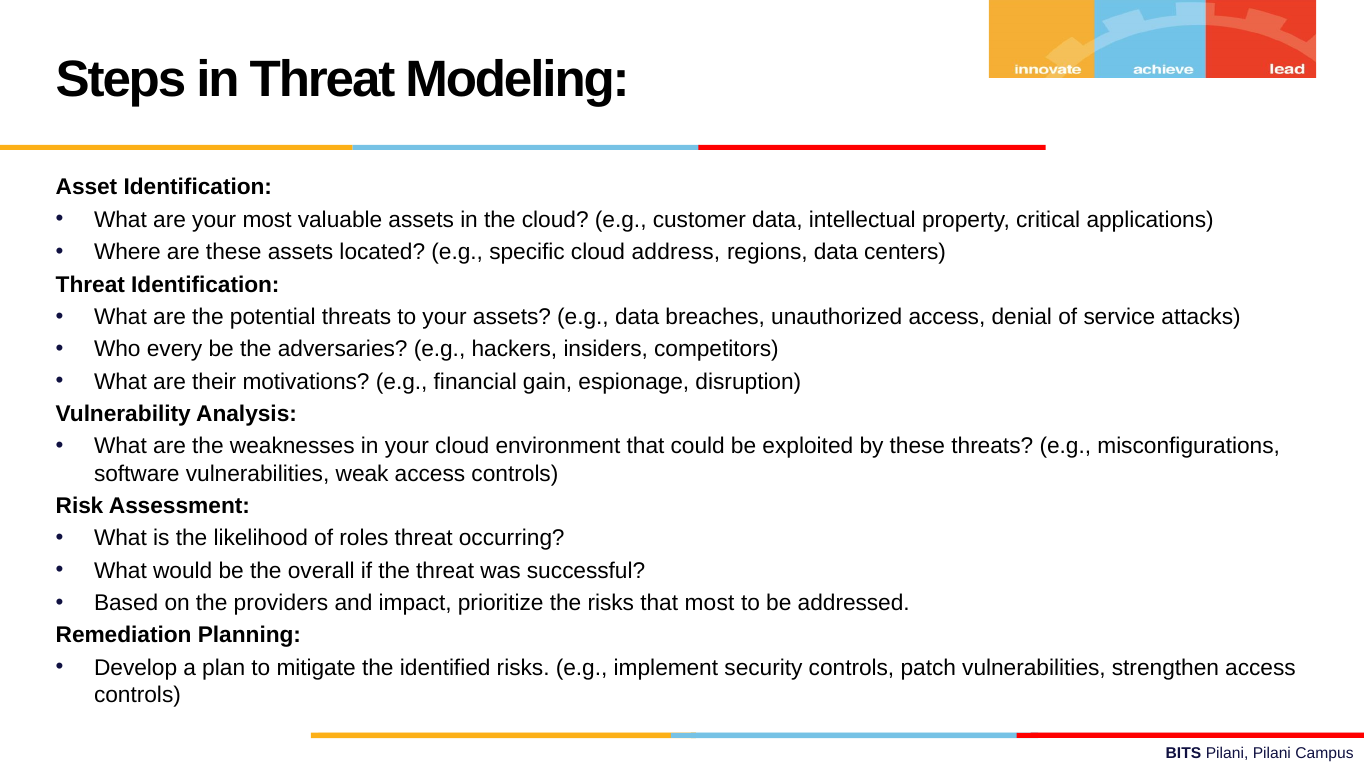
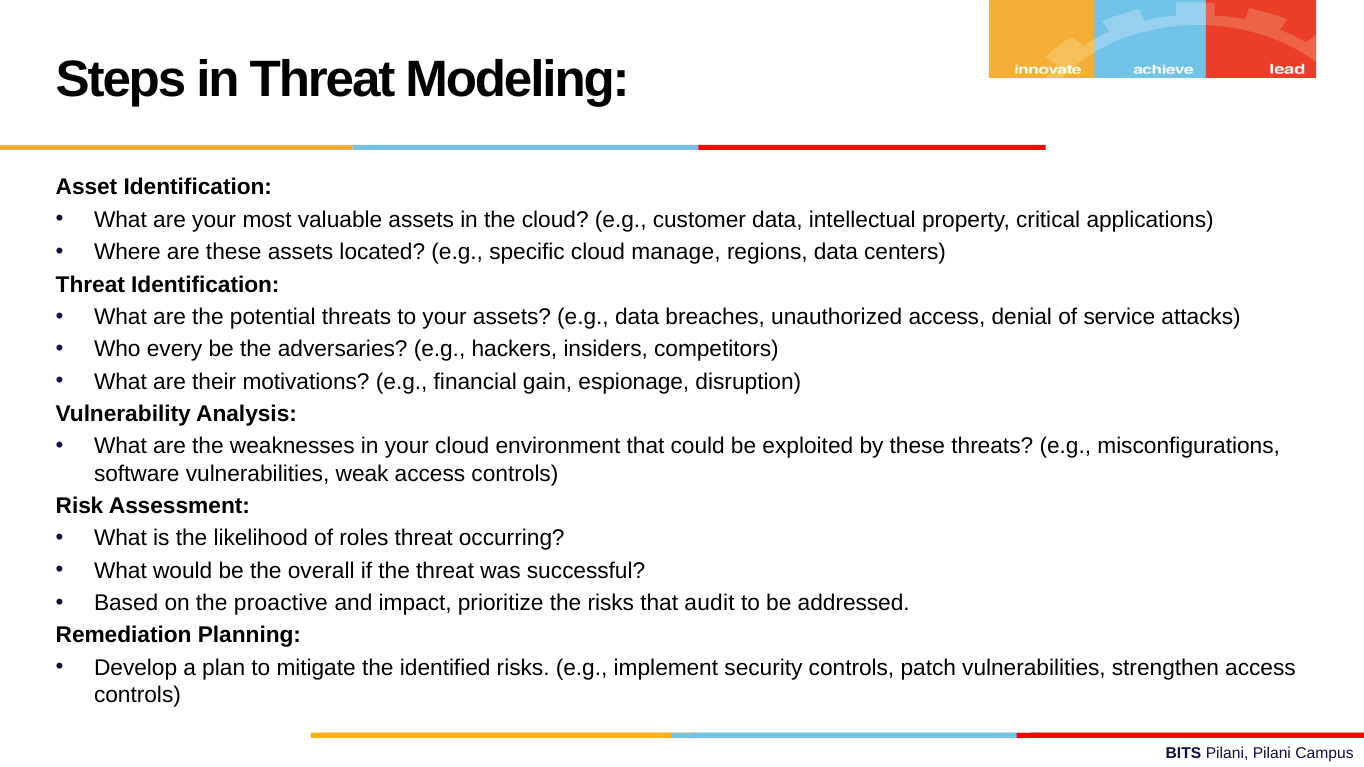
address: address -> manage
providers: providers -> proactive
that most: most -> audit
